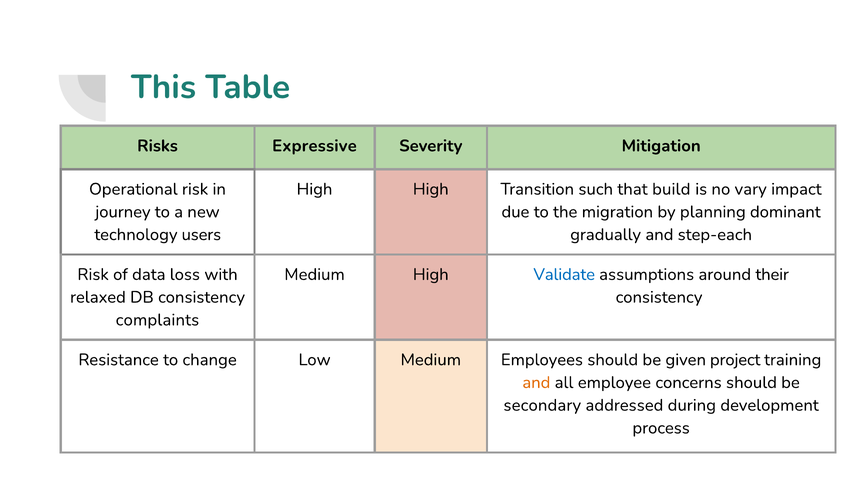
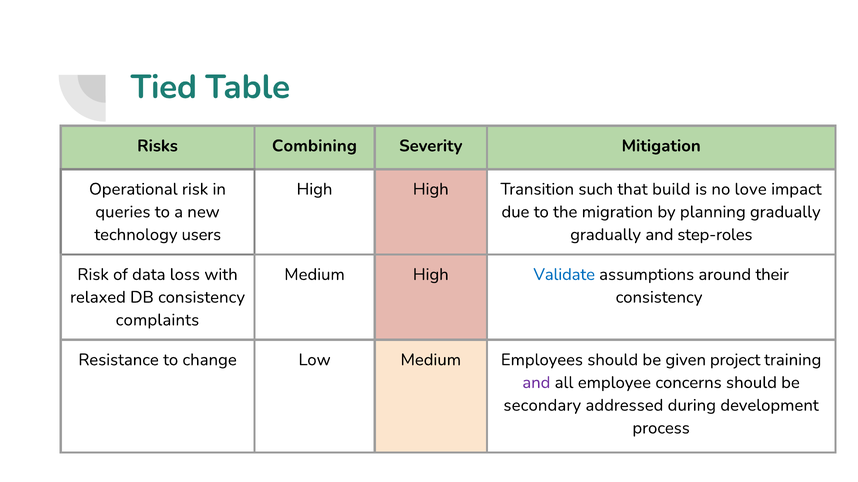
This: This -> Tied
Expressive: Expressive -> Combining
vary: vary -> love
journey: journey -> queries
planning dominant: dominant -> gradually
step-each: step-each -> step-roles
and at (536, 383) colour: orange -> purple
